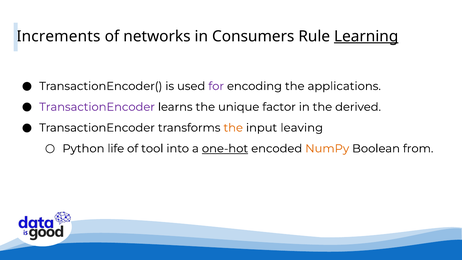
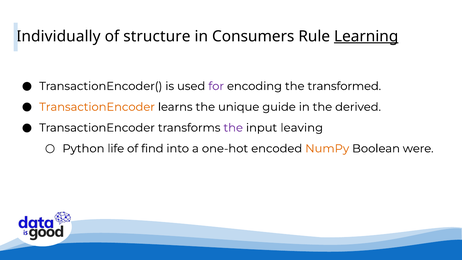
Increments: Increments -> Individually
networks: networks -> structure
applications: applications -> transformed
TransactionEncoder at (97, 107) colour: purple -> orange
factor: factor -> guide
the at (233, 128) colour: orange -> purple
tool: tool -> find
one-hot underline: present -> none
from: from -> were
